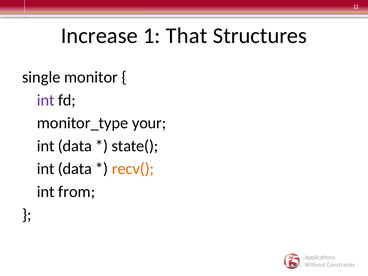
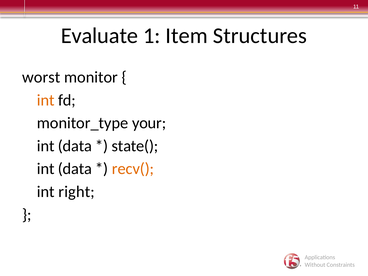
Increase: Increase -> Evaluate
That: That -> Item
single: single -> worst
int at (46, 100) colour: purple -> orange
from: from -> right
